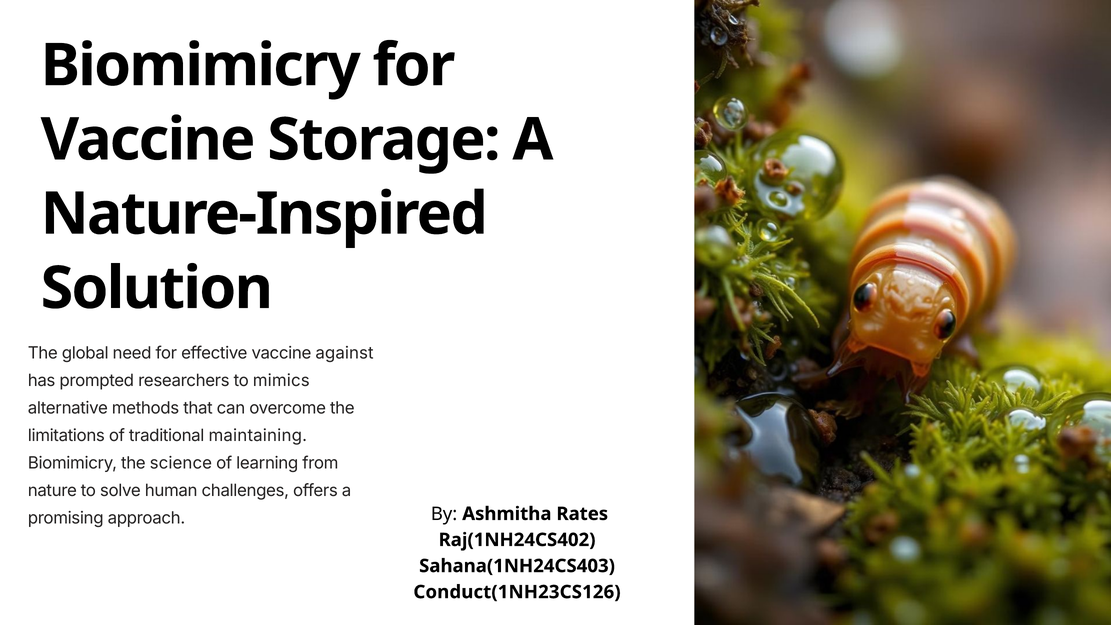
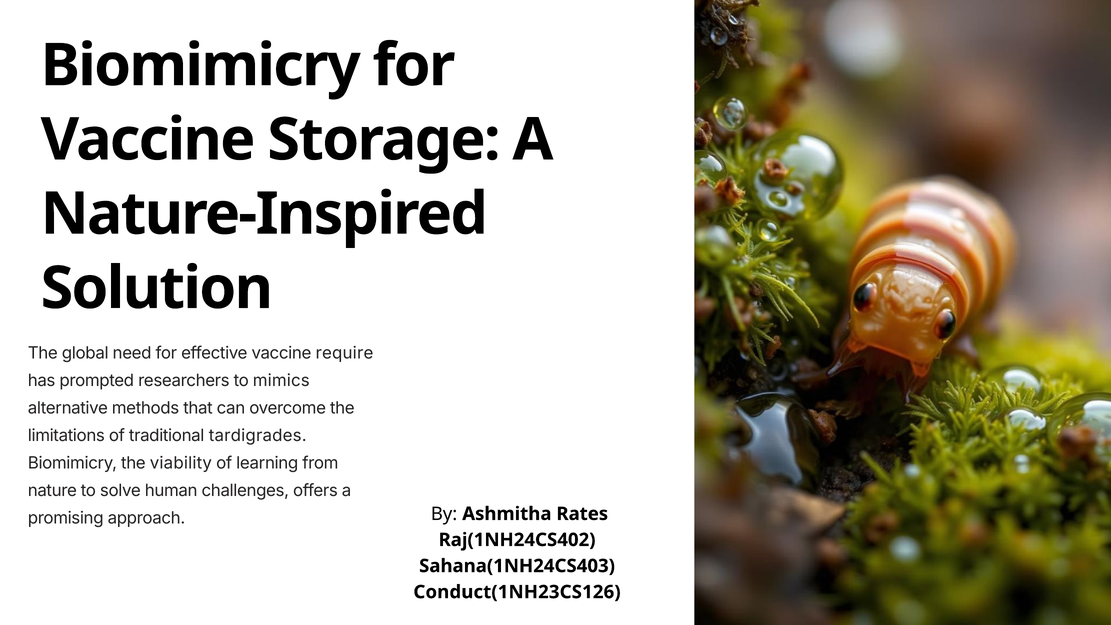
against: against -> require
maintaining: maintaining -> tardigrades
science: science -> viability
